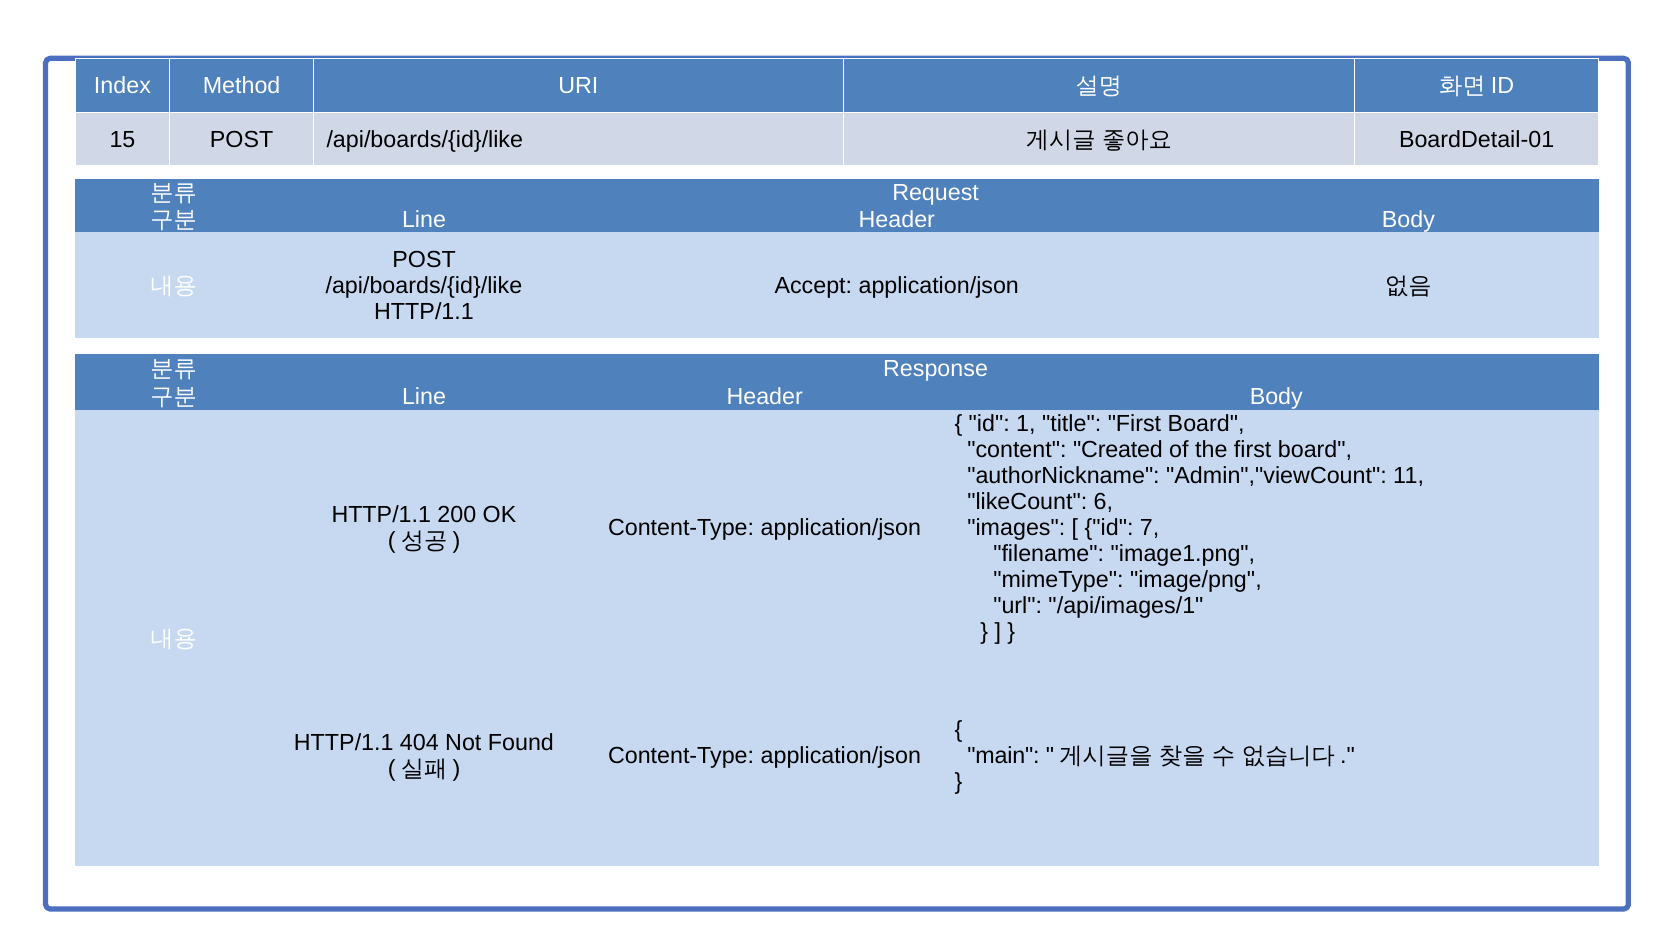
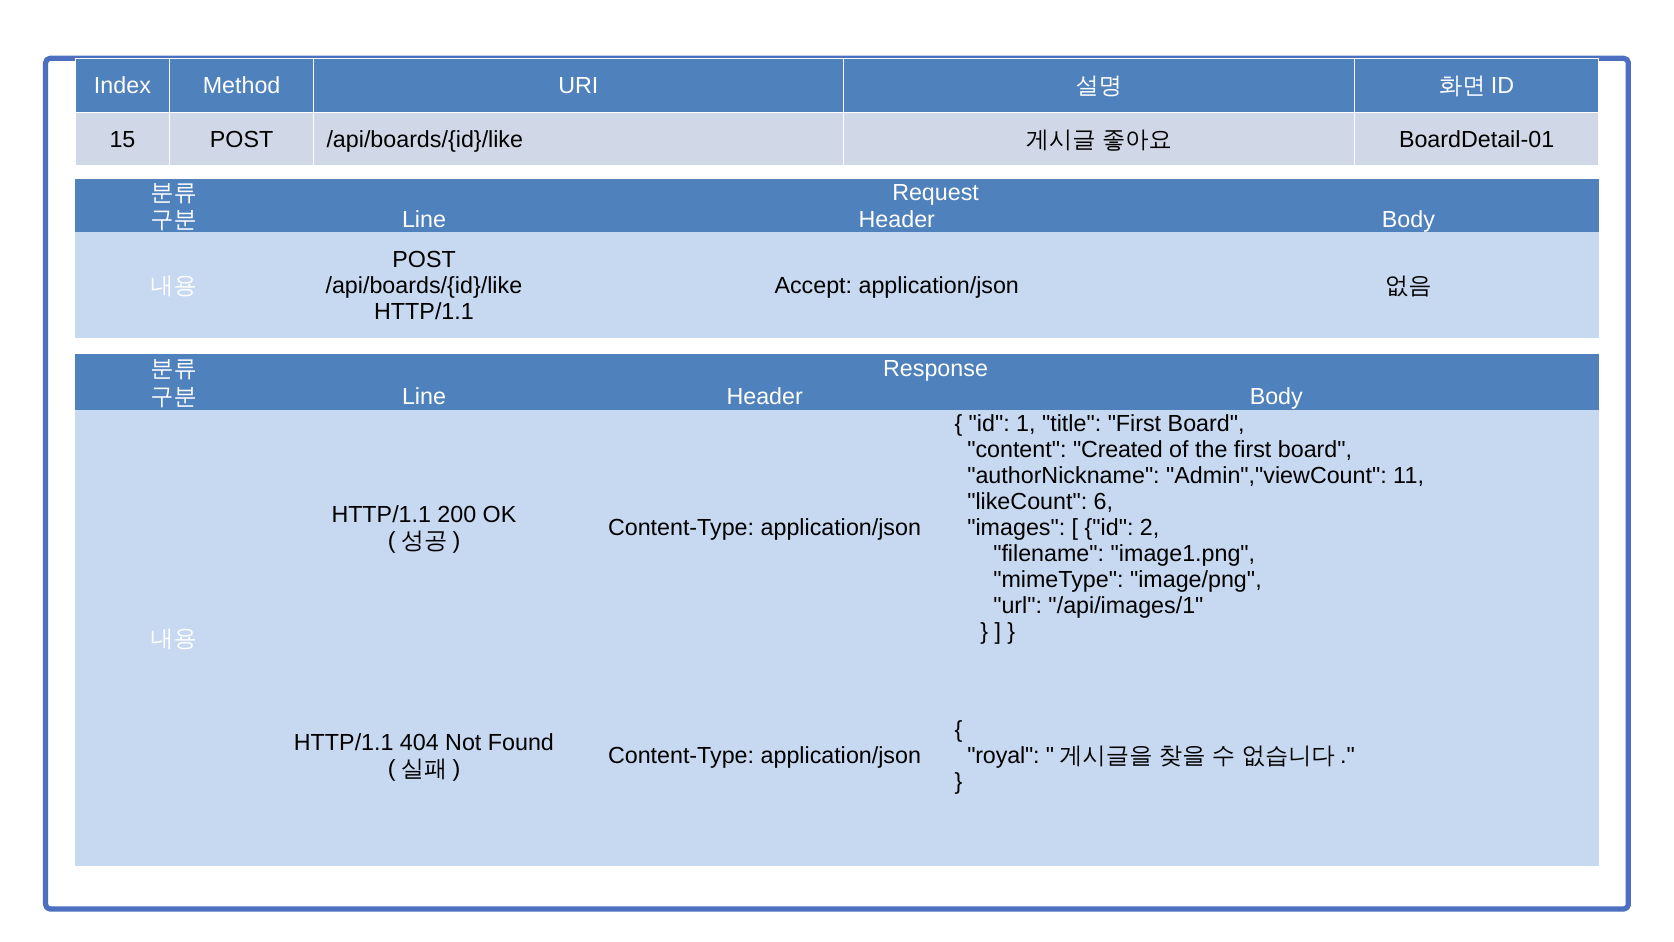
7: 7 -> 2
main: main -> royal
